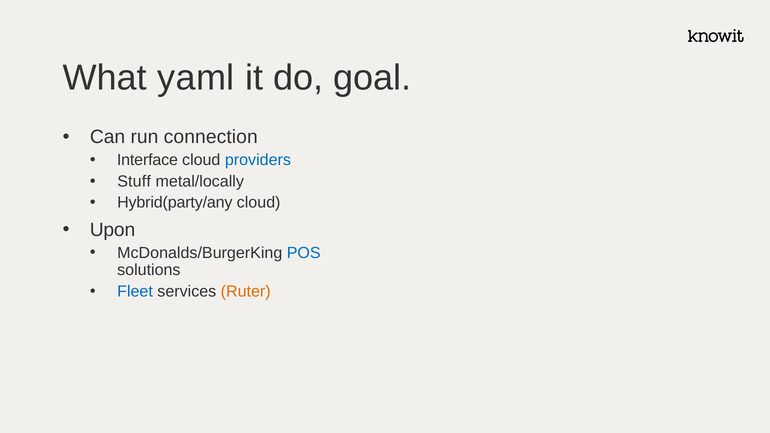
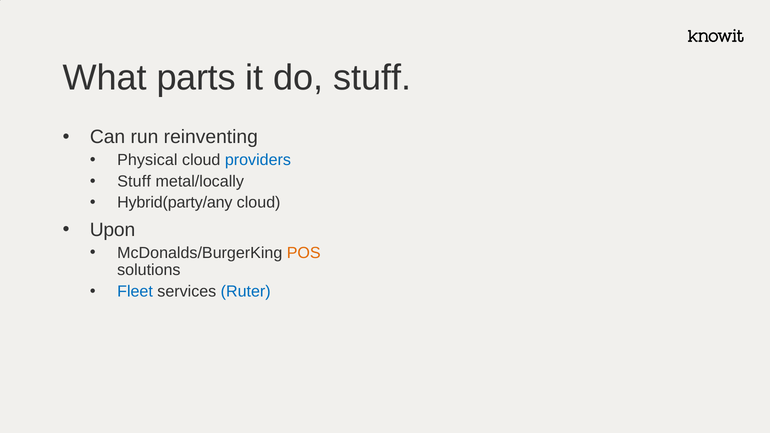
yaml: yaml -> parts
do goal: goal -> stuff
connection: connection -> reinventing
Interface: Interface -> Physical
POS colour: blue -> orange
Ruter colour: orange -> blue
